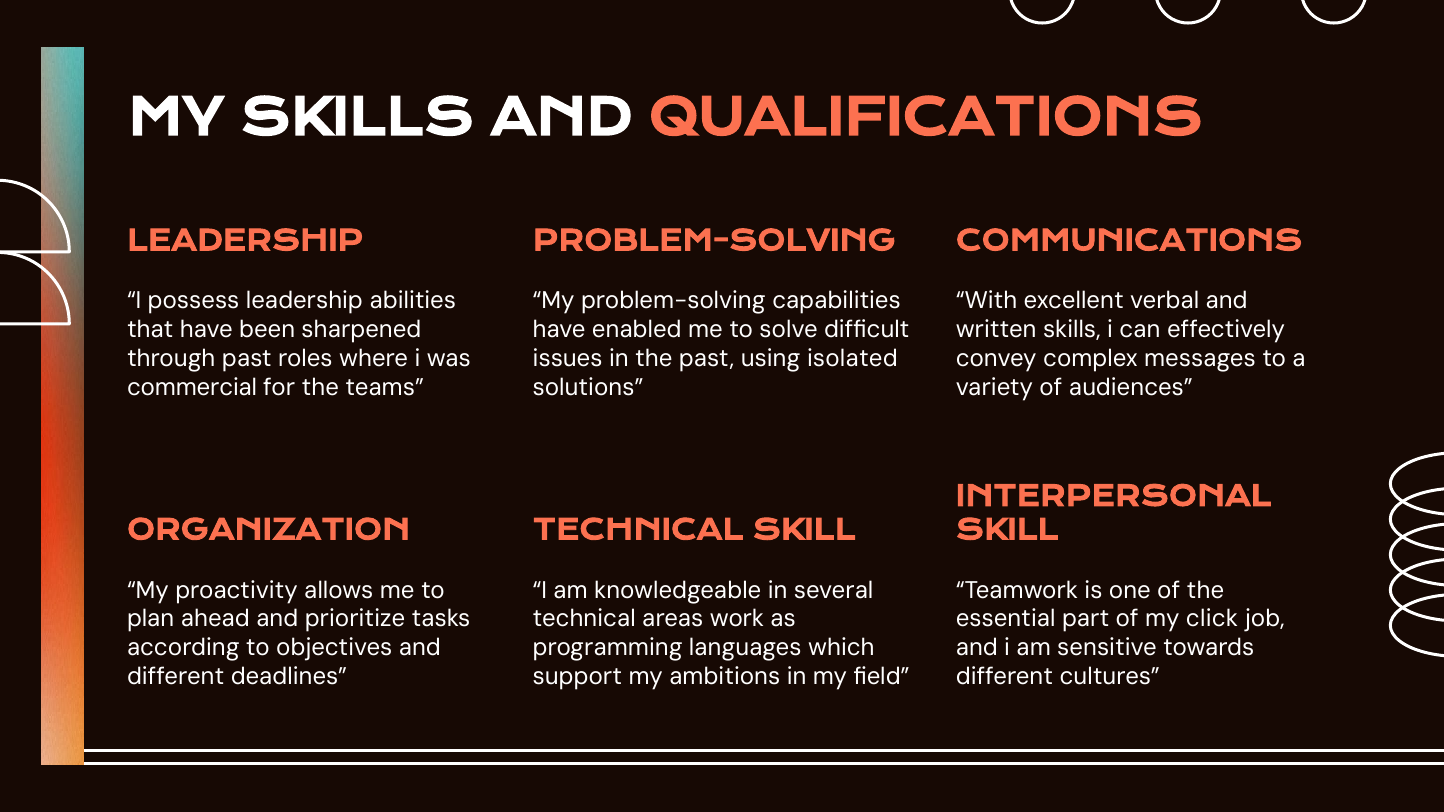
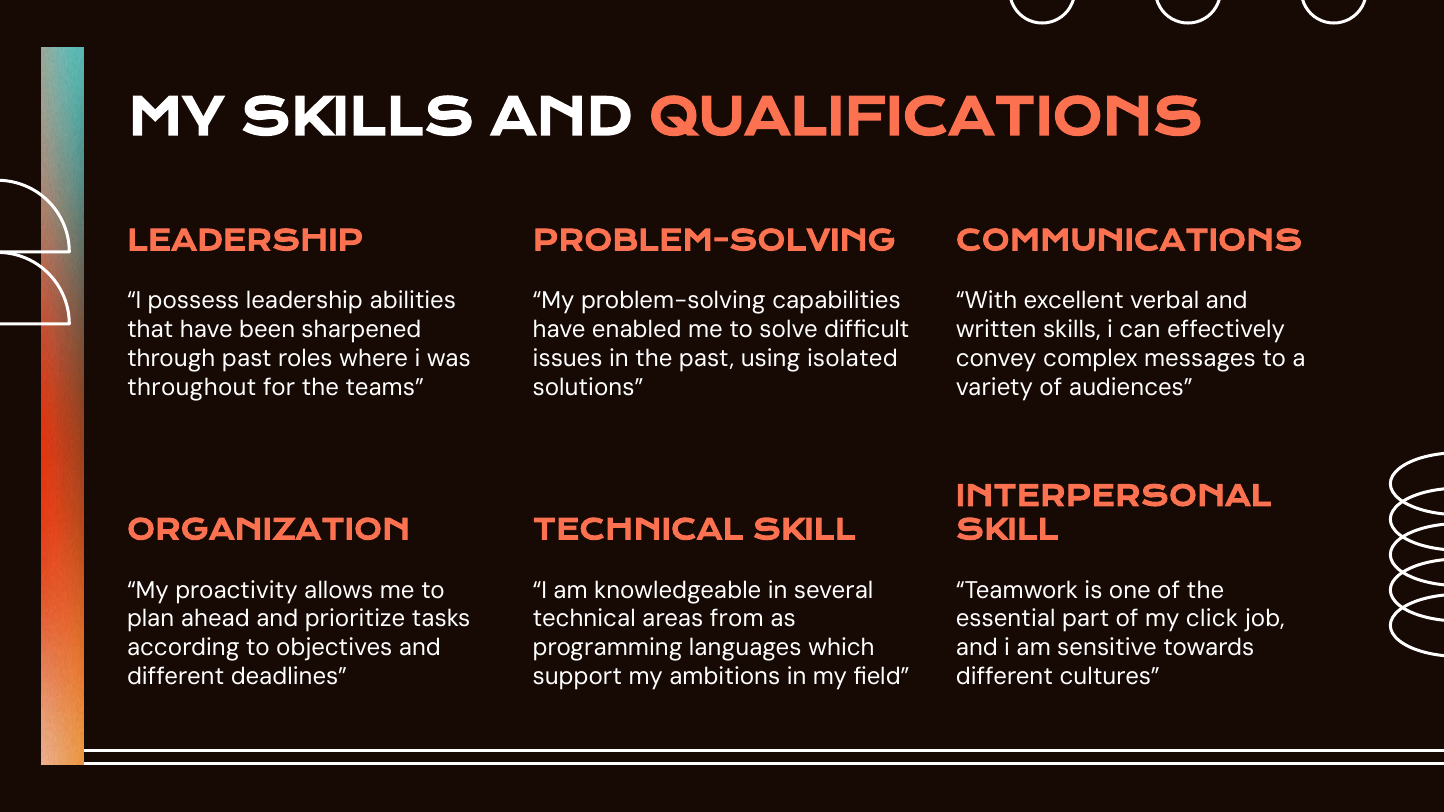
commercial: commercial -> throughout
work: work -> from
